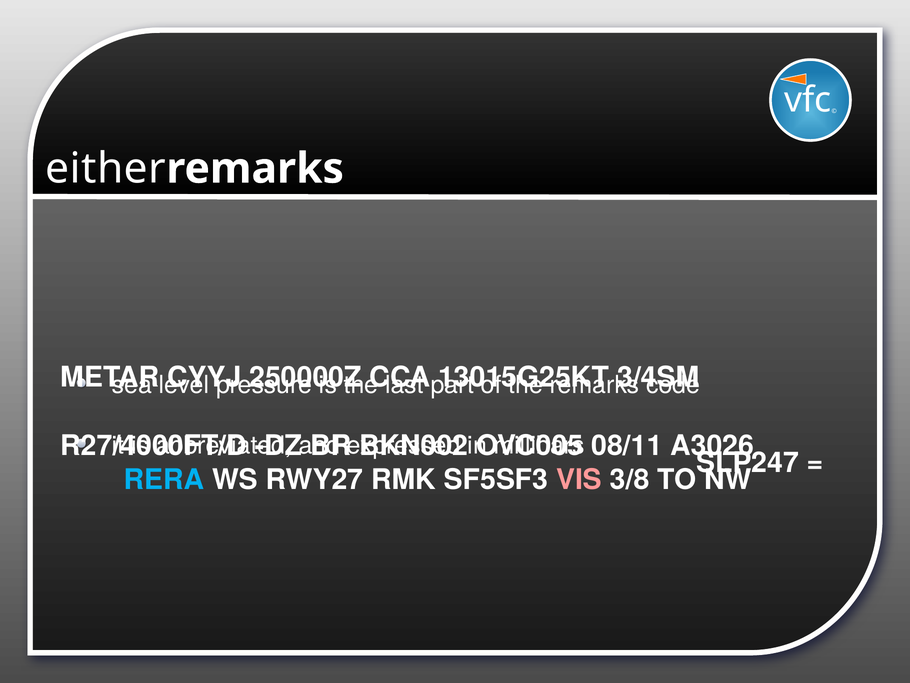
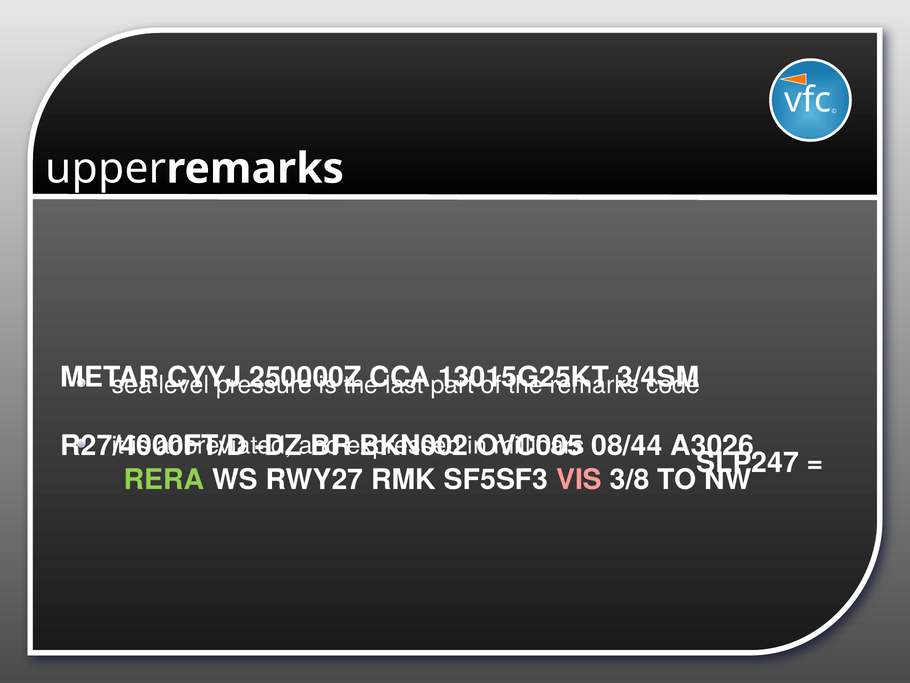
either: either -> upper
08/11: 08/11 -> 08/44
RERA colour: light blue -> light green
